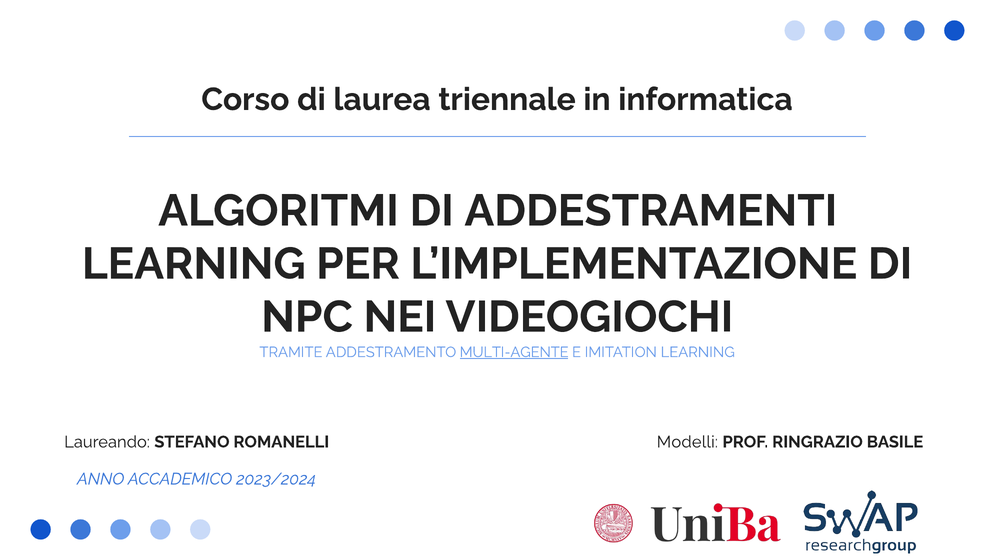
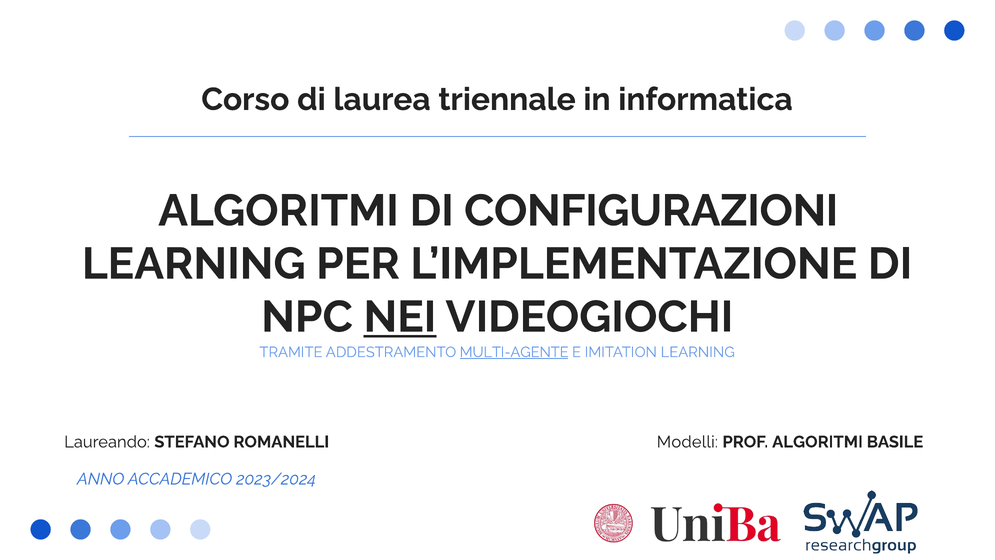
ADDESTRAMENTI: ADDESTRAMENTI -> CONFIGURAZIONI
NEI underline: none -> present
PROF RINGRAZIO: RINGRAZIO -> ALGORITMI
